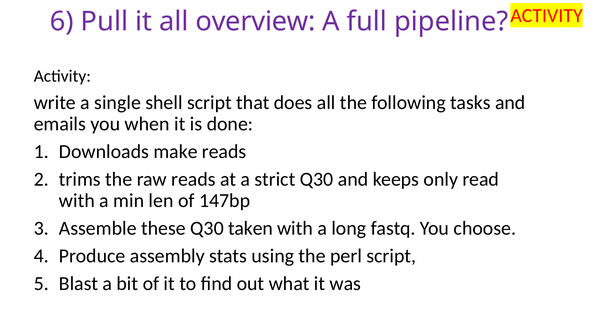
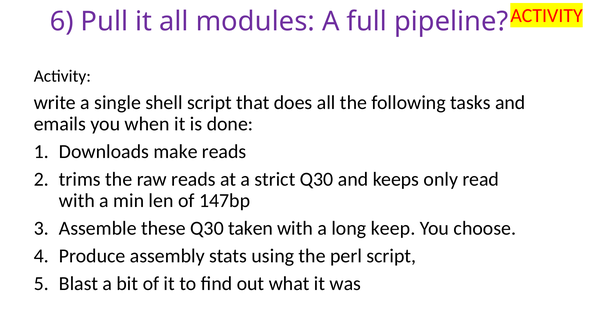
overview: overview -> modules
fastq: fastq -> keep
